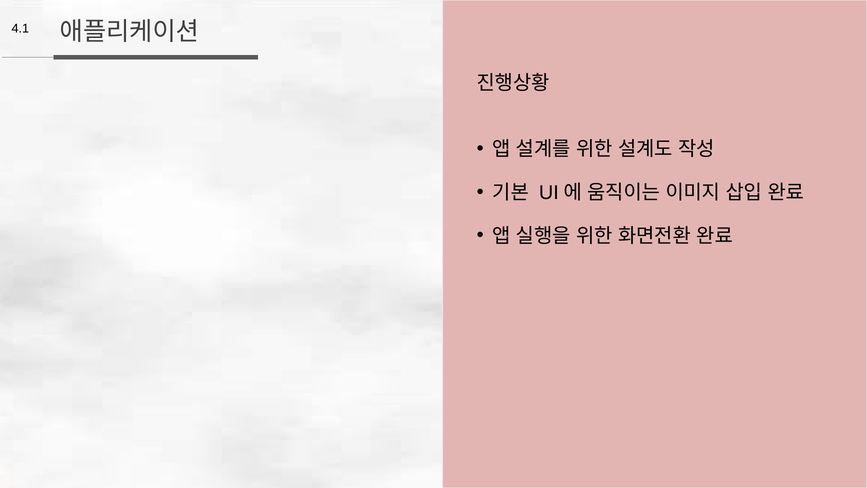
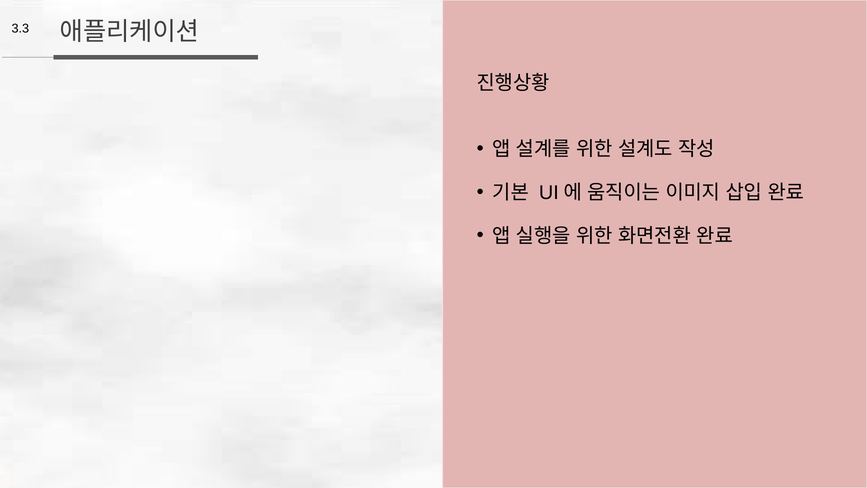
4.1: 4.1 -> 3.3
